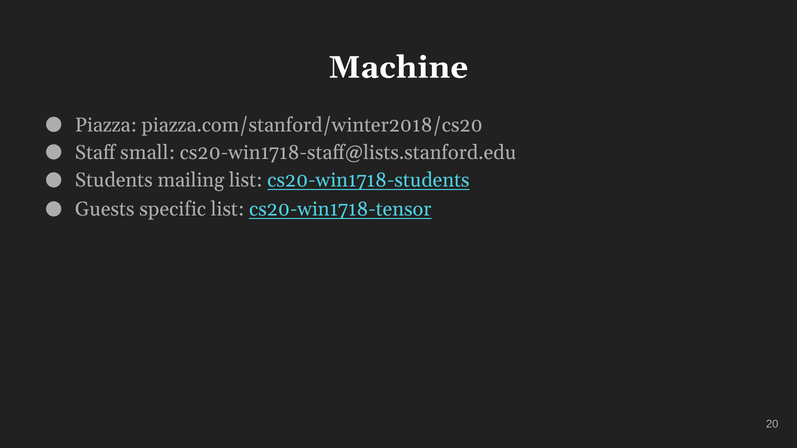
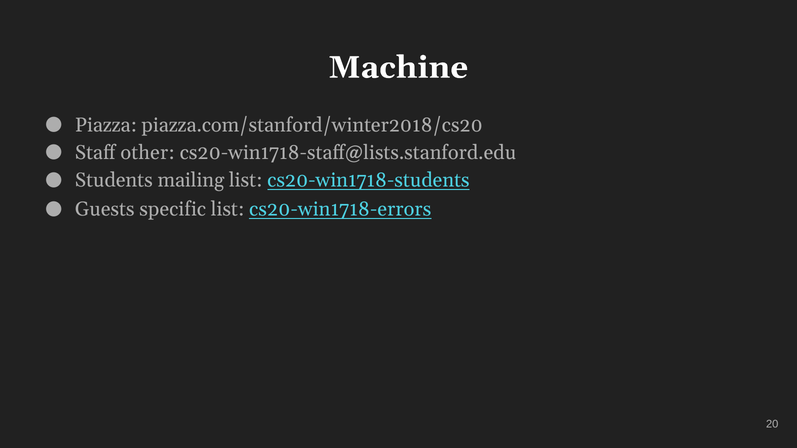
small: small -> other
cs20-win1718-tensor: cs20-win1718-tensor -> cs20-win1718-errors
